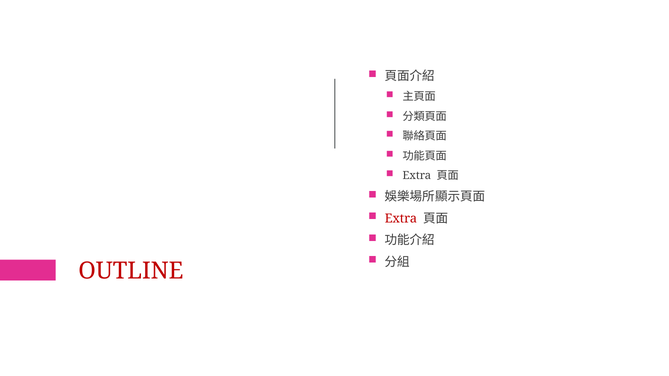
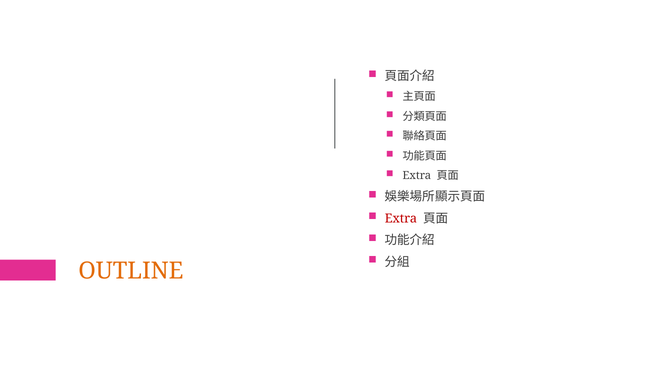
OUTLINE colour: red -> orange
